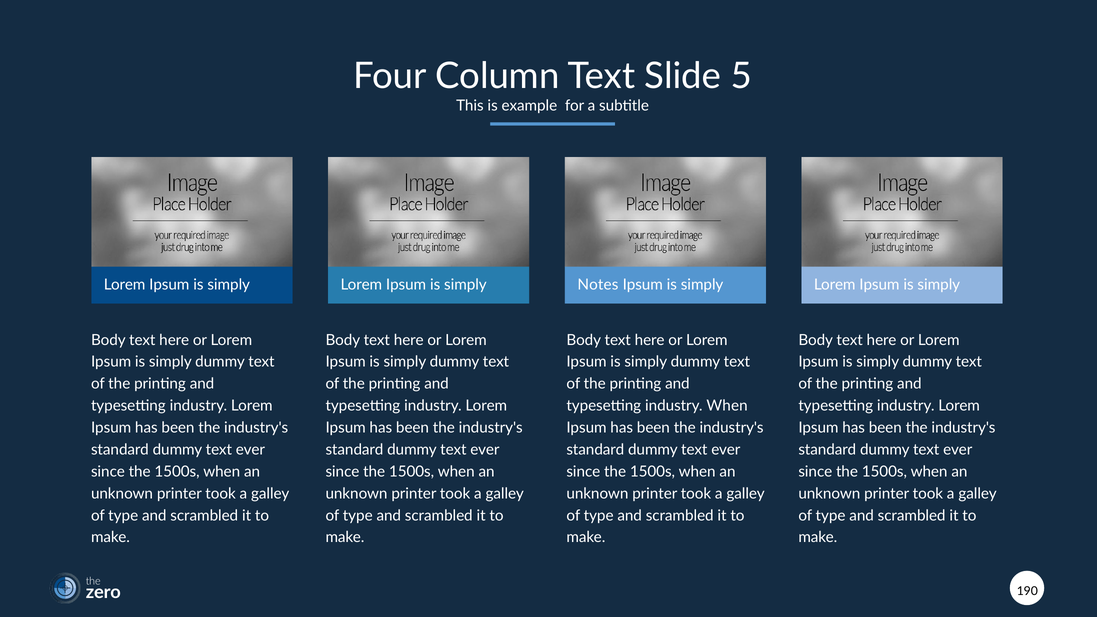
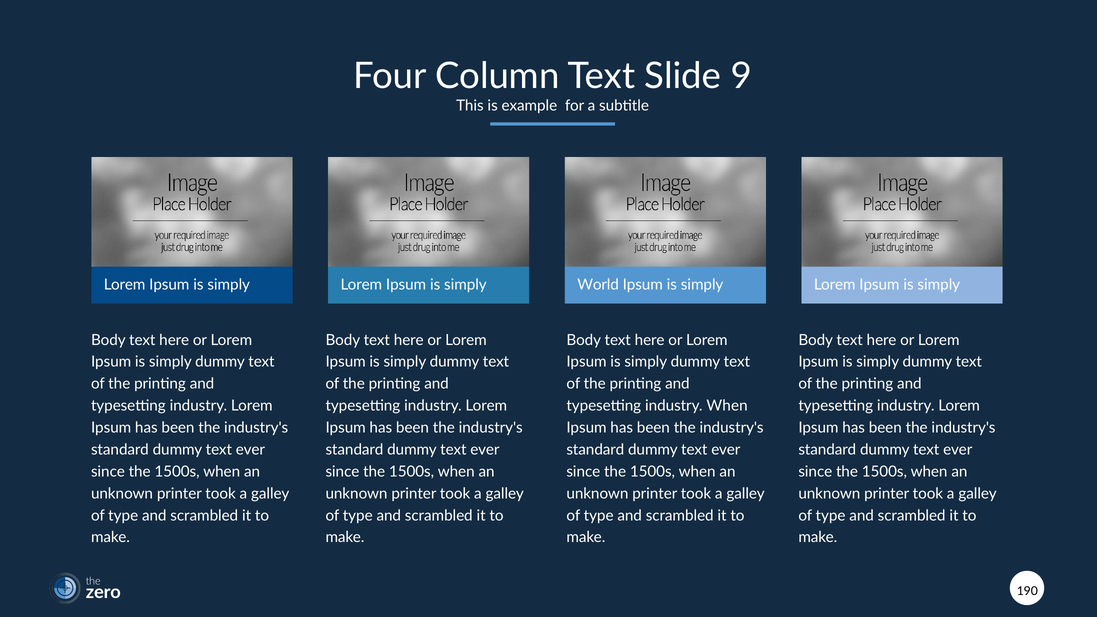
5: 5 -> 9
Notes: Notes -> World
